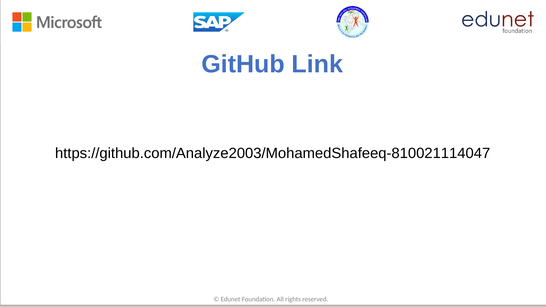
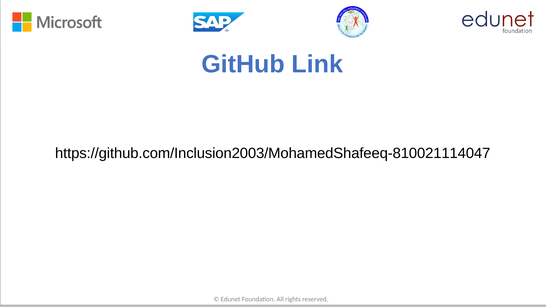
https://github.com/Analyze2003/MohamedShafeeq-810021114047: https://github.com/Analyze2003/MohamedShafeeq-810021114047 -> https://github.com/Inclusion2003/MohamedShafeeq-810021114047
